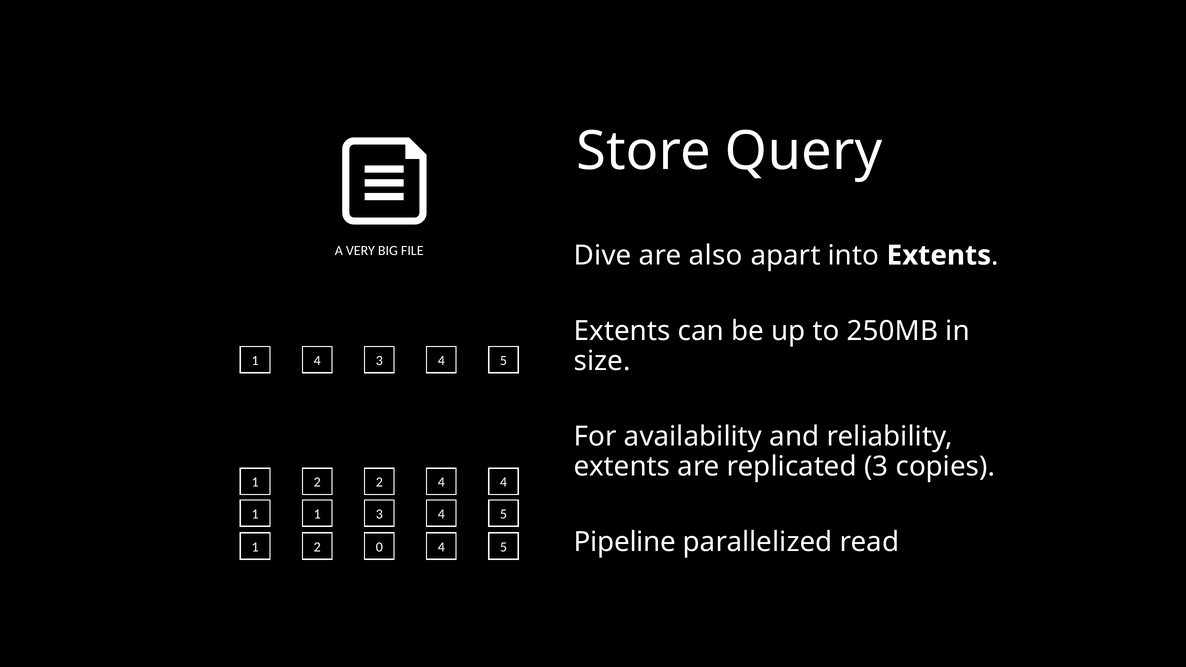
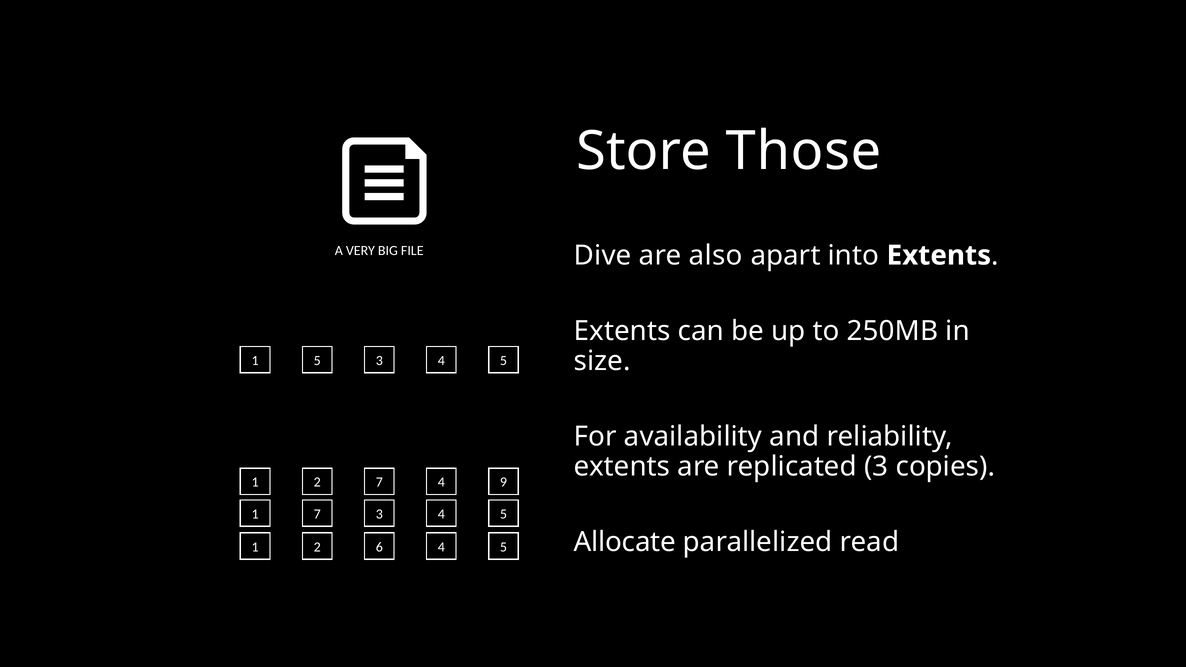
Query: Query -> Those
1 4: 4 -> 5
2 2: 2 -> 7
4 4: 4 -> 9
1 1: 1 -> 7
Pipeline: Pipeline -> Allocate
0: 0 -> 6
